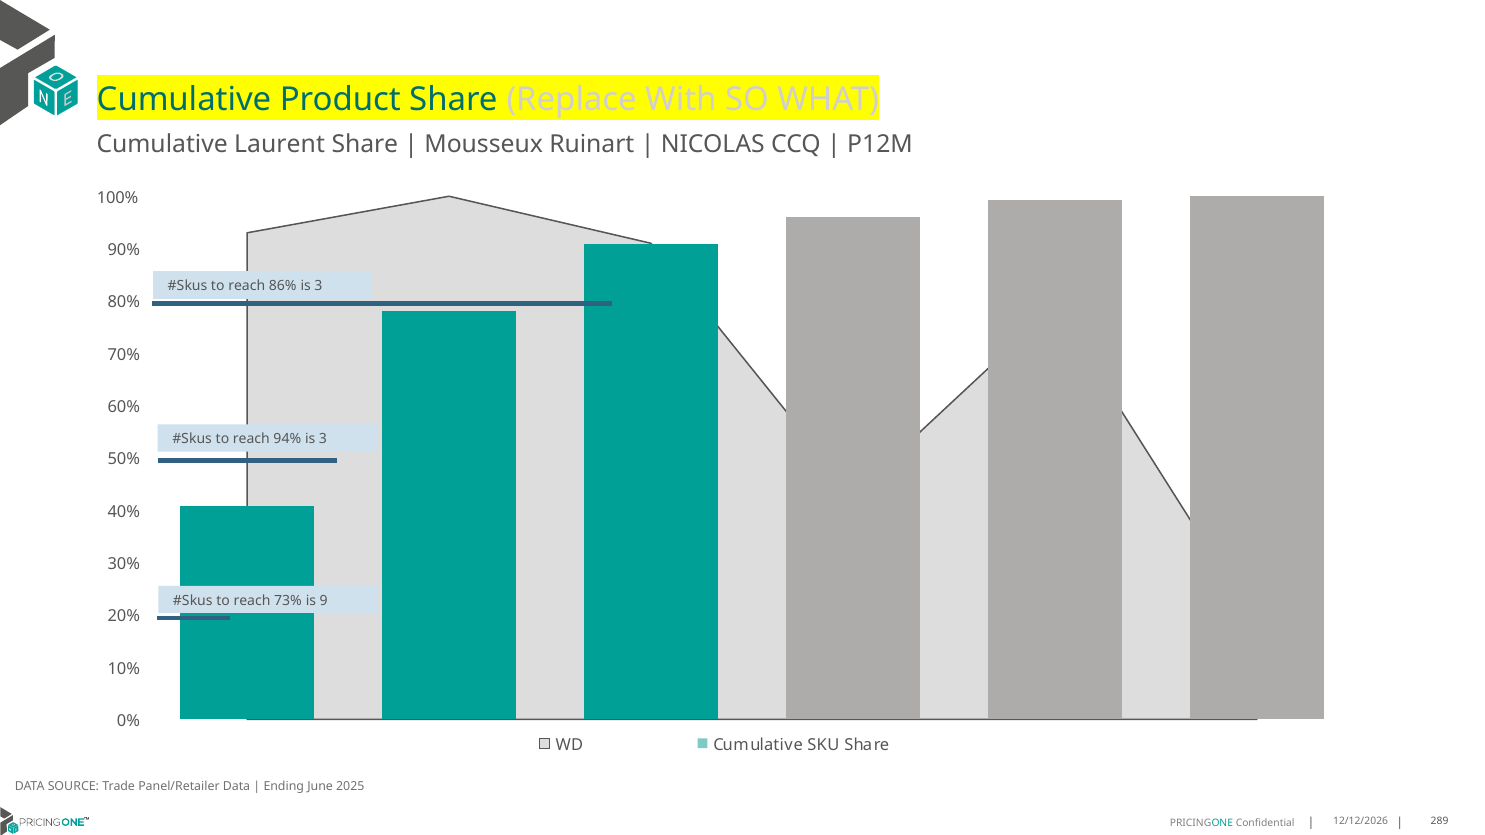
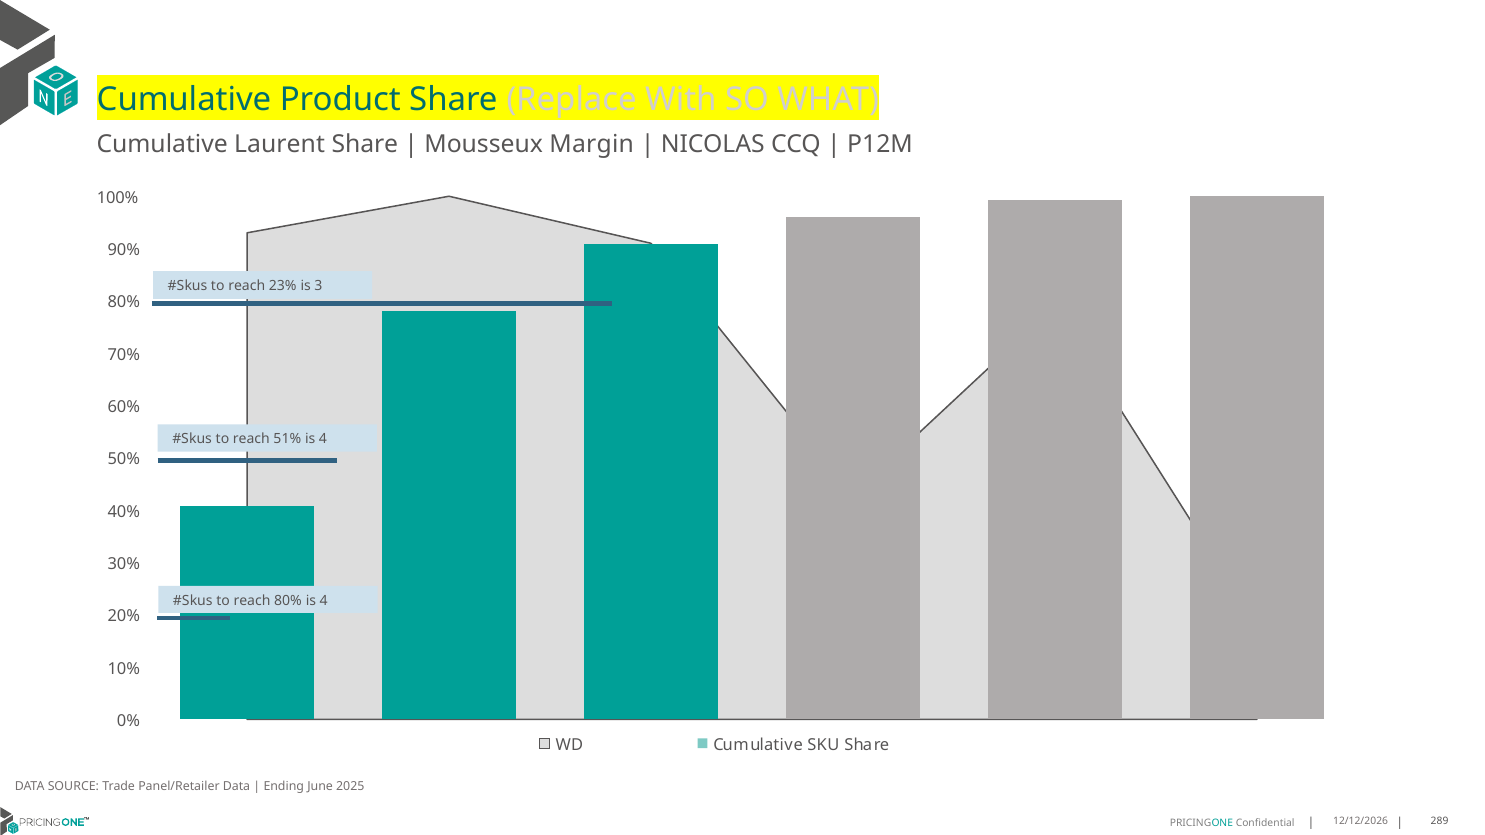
Ruinart: Ruinart -> Margin
86%: 86% -> 23%
94%: 94% -> 51%
3 at (323, 439): 3 -> 4
reach 73%: 73% -> 80%
9 at (324, 601): 9 -> 4
